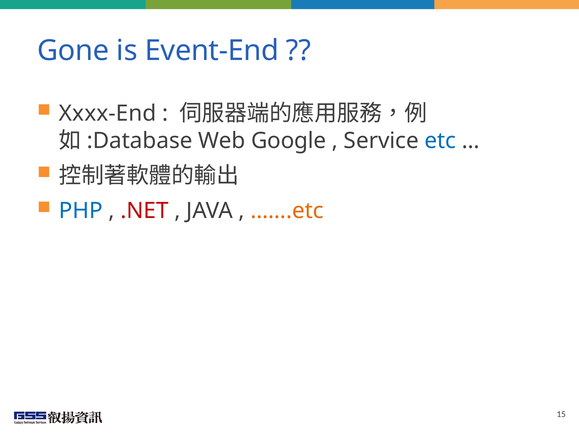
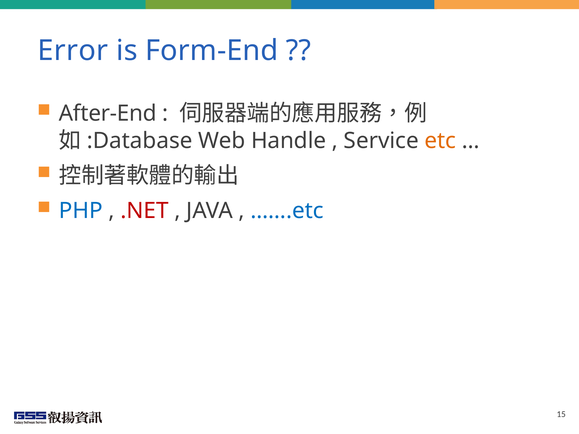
Gone: Gone -> Error
Event-End: Event-End -> Form-End
Xxxx-End: Xxxx-End -> After-End
Google: Google -> Handle
etc colour: blue -> orange
…….etc colour: orange -> blue
